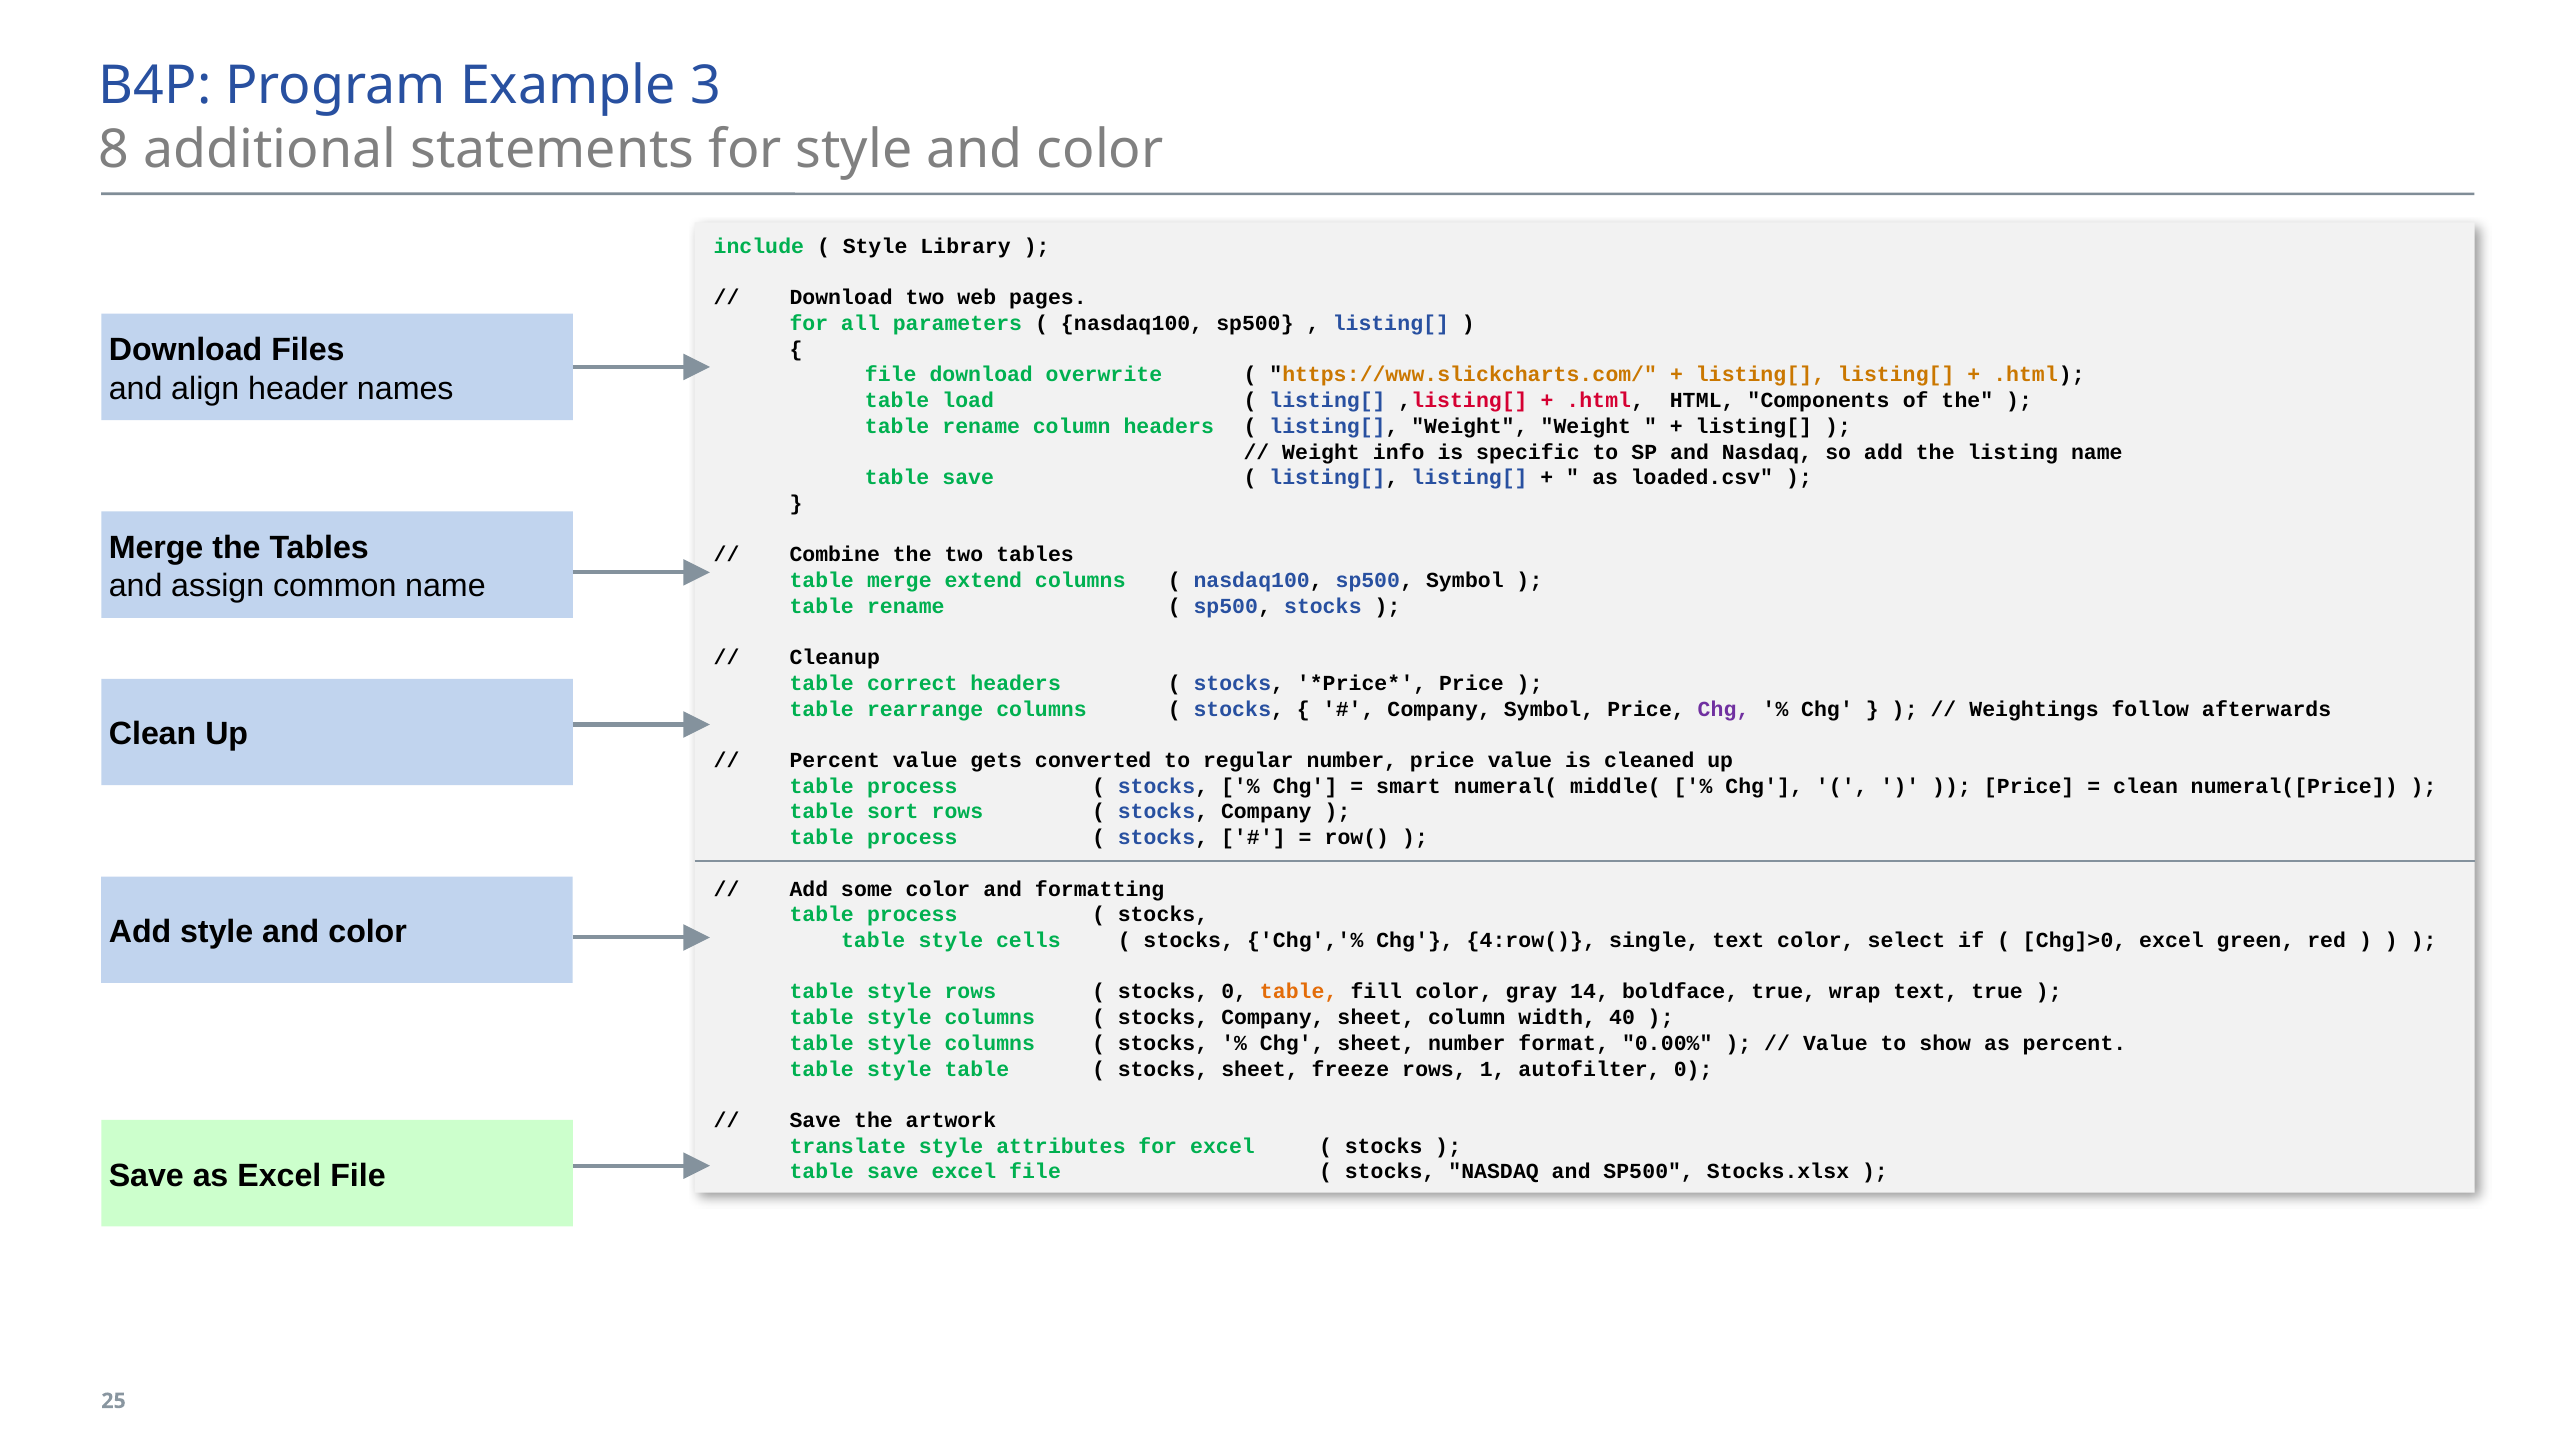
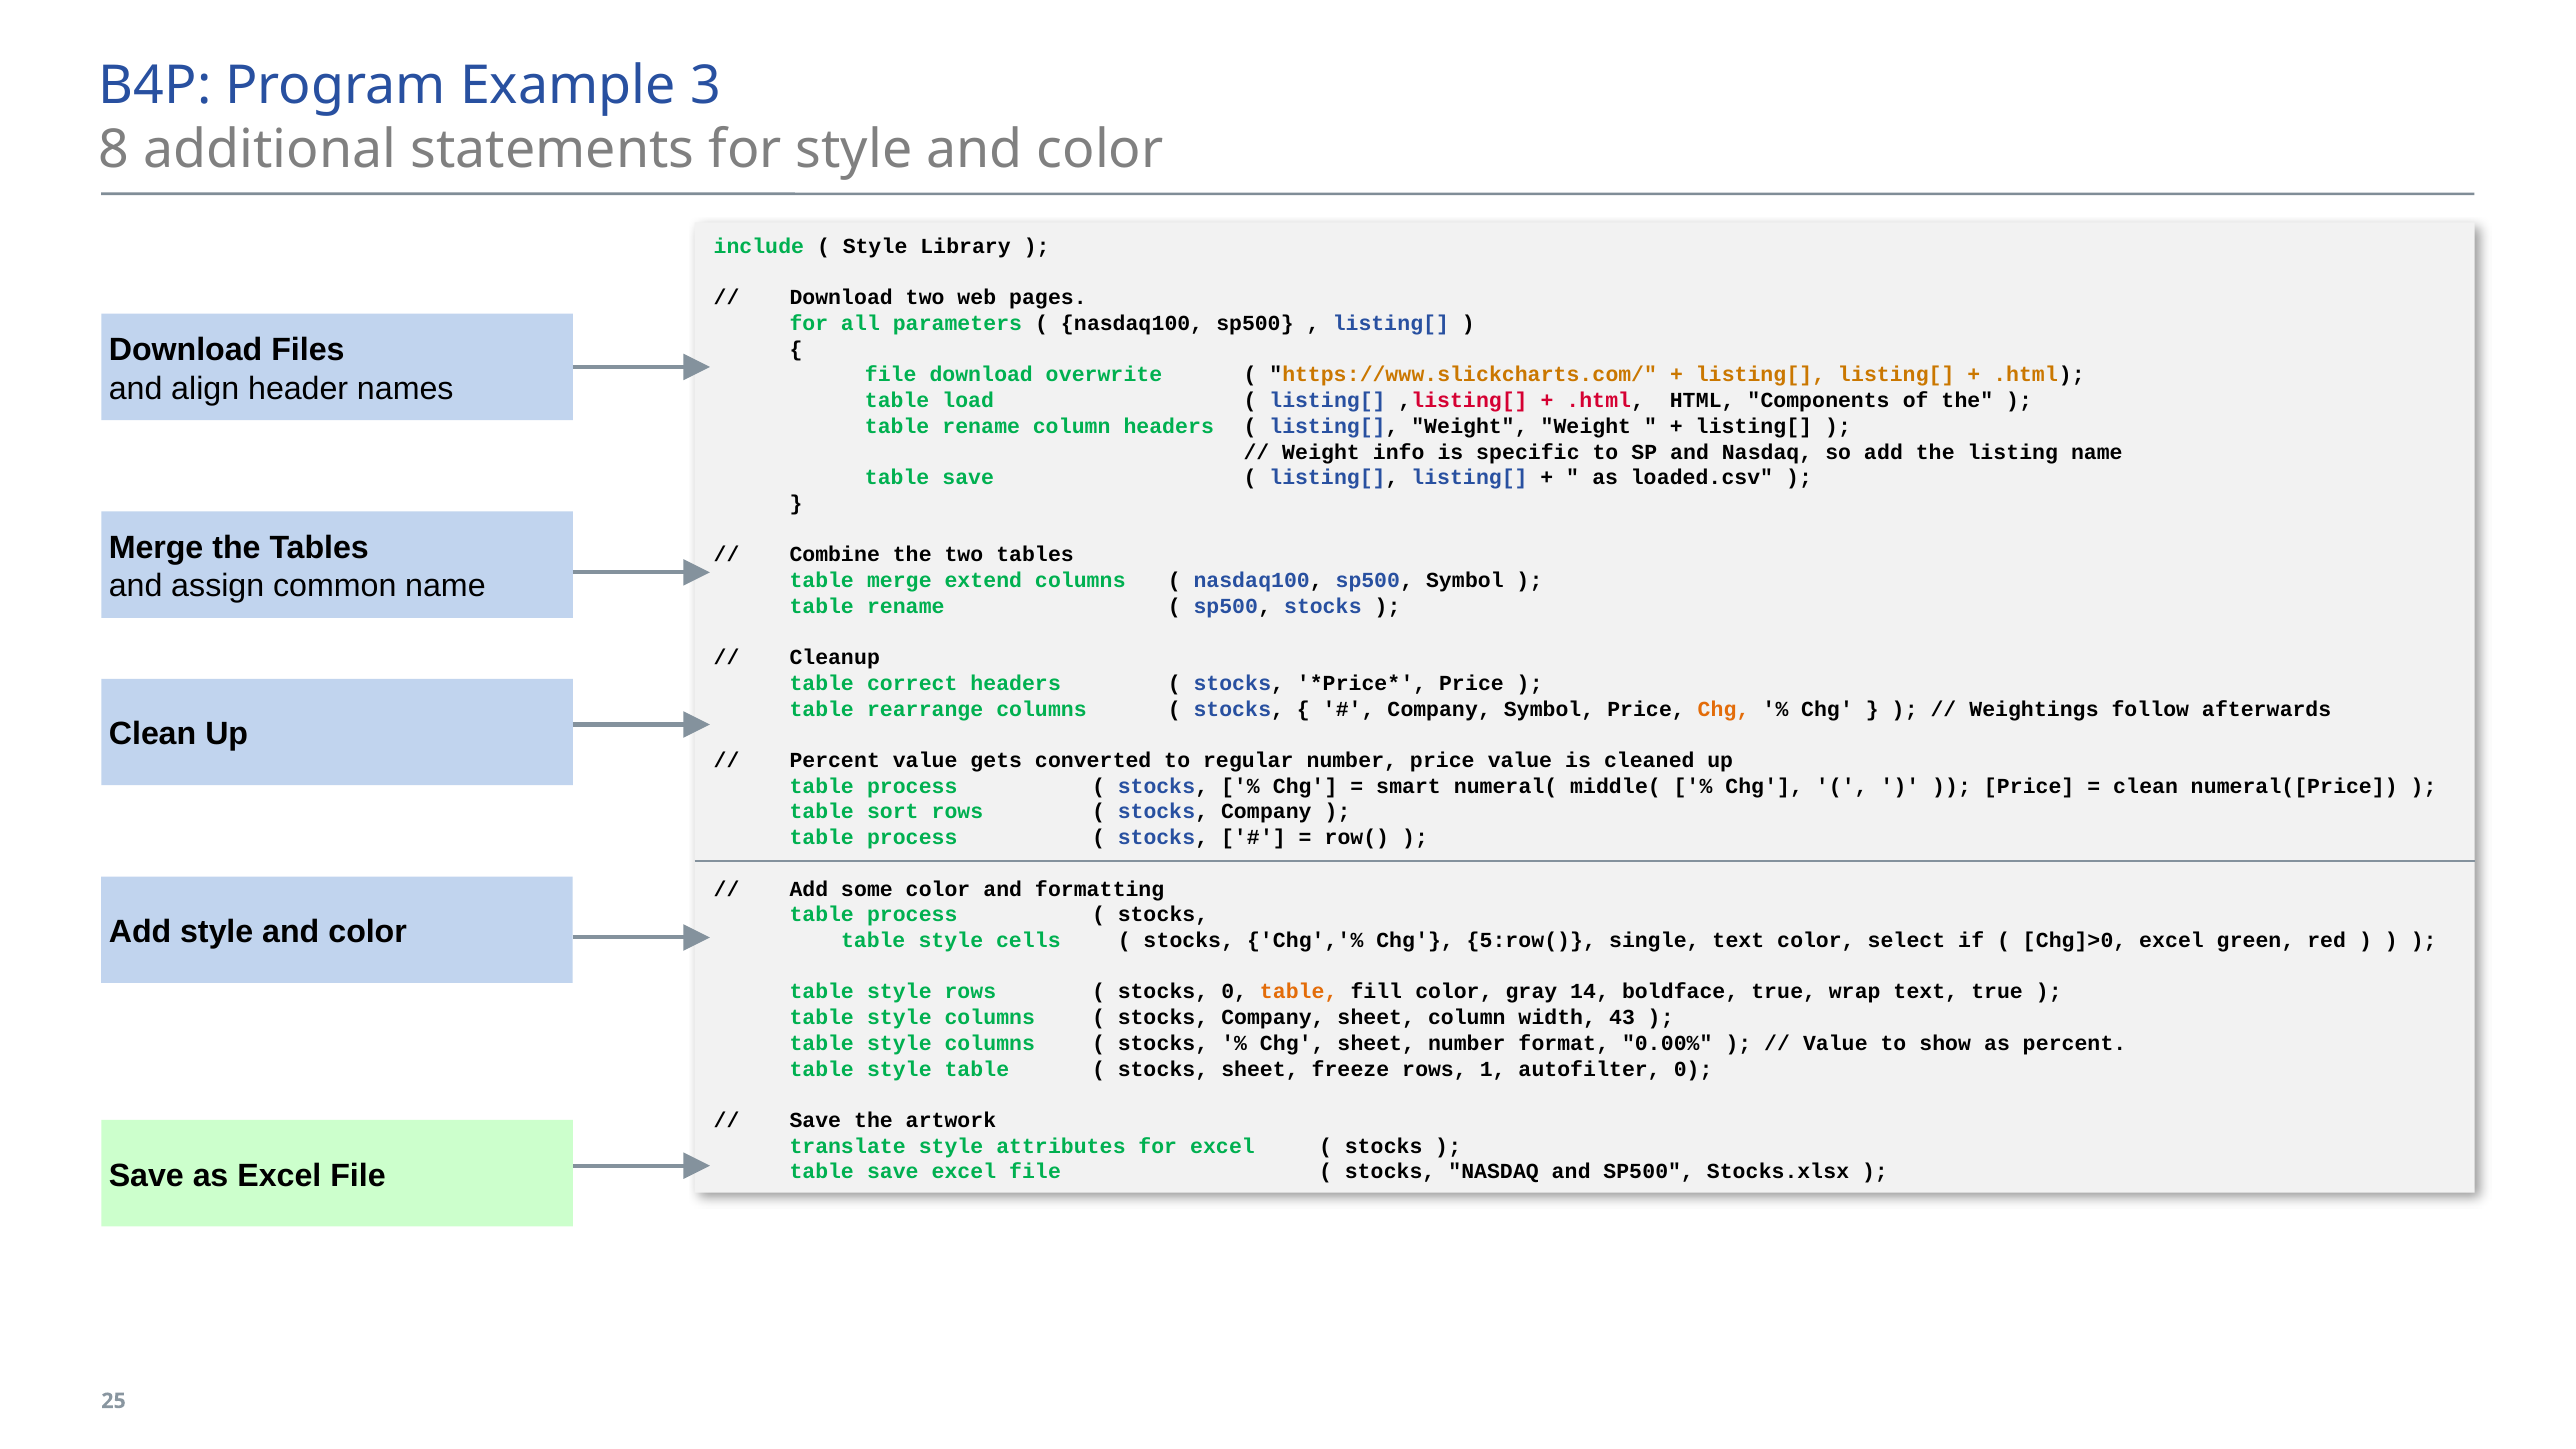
Chg at (1724, 709) colour: purple -> orange
4:row(: 4:row( -> 5:row(
40: 40 -> 43
